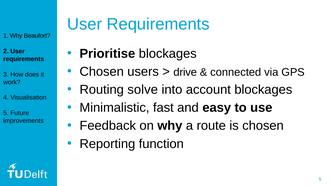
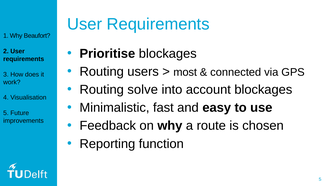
Chosen at (102, 72): Chosen -> Routing
drive: drive -> most
